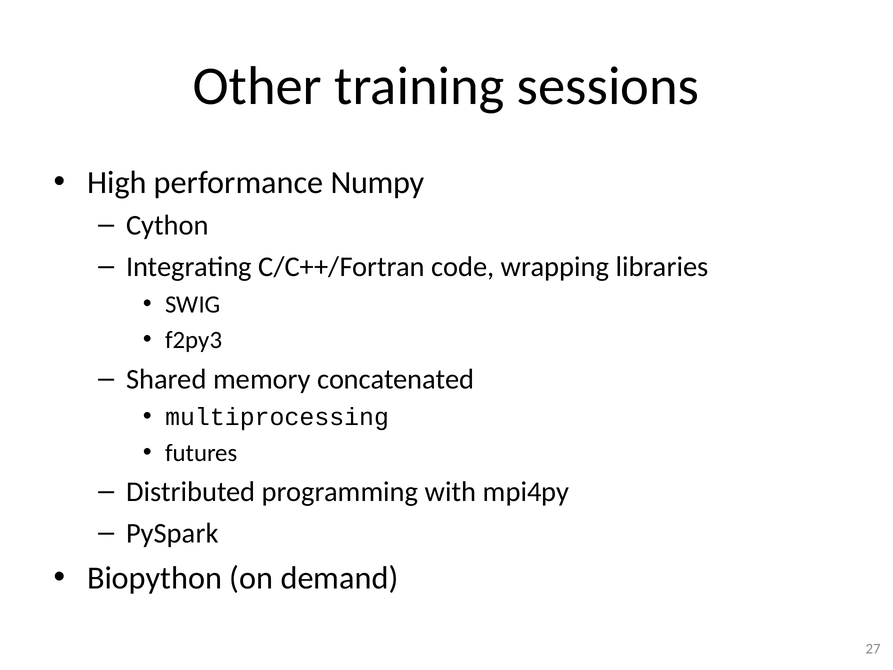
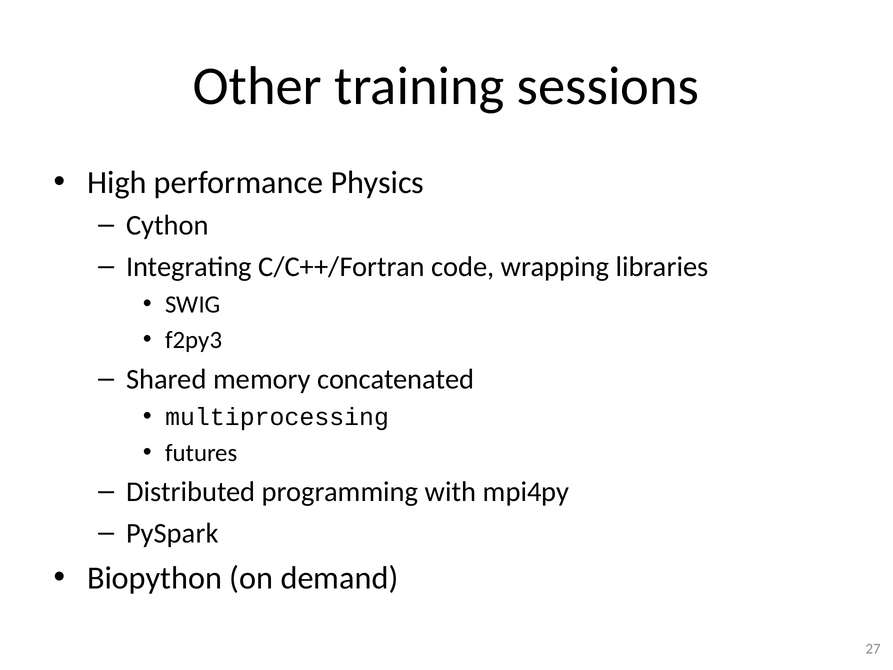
Numpy: Numpy -> Physics
